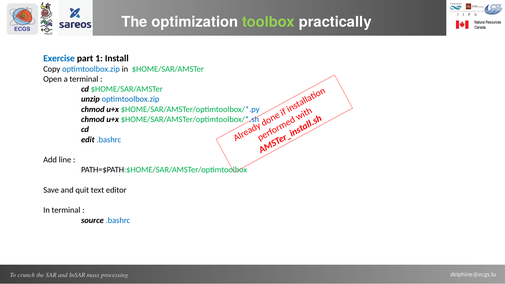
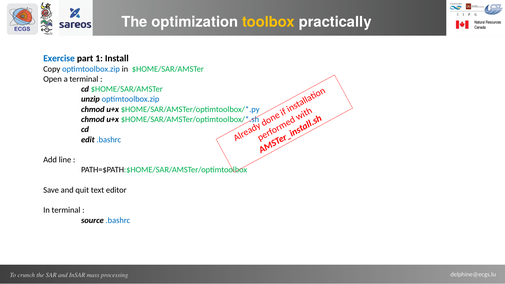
toolbox colour: light green -> yellow
